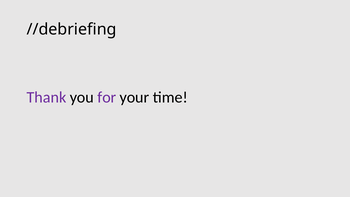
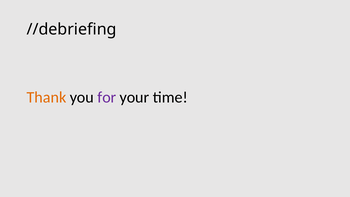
Thank colour: purple -> orange
